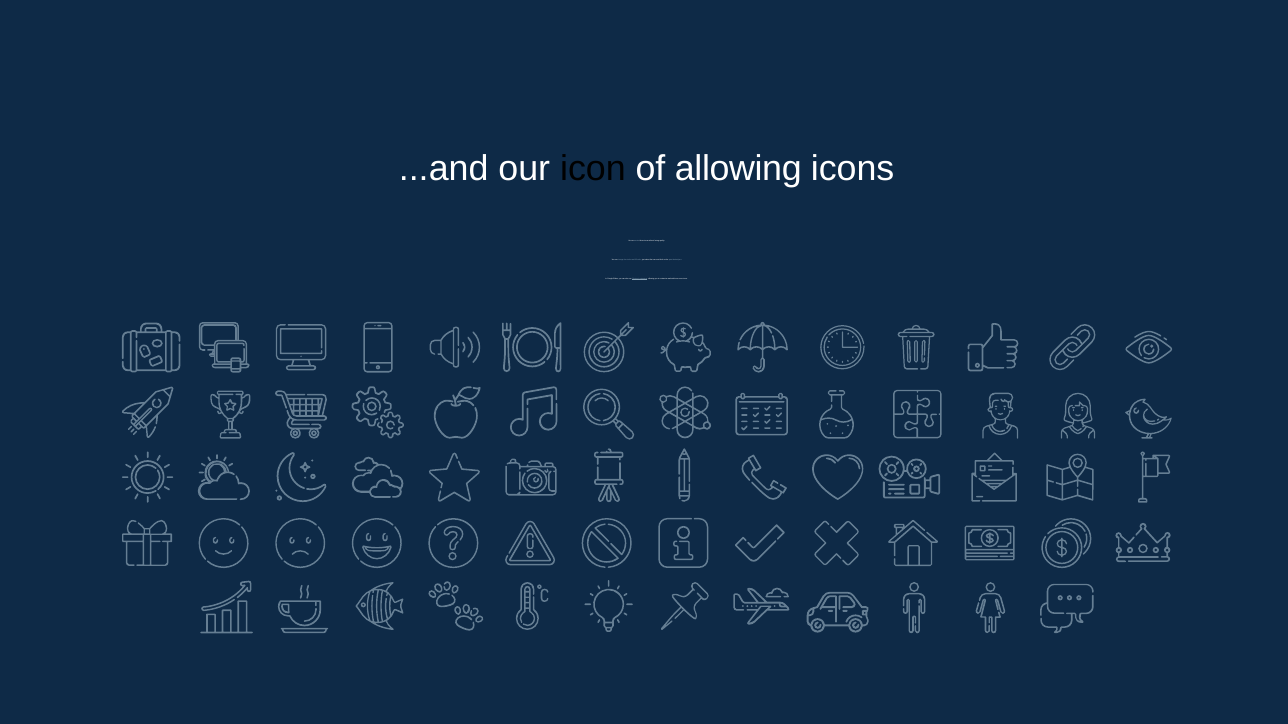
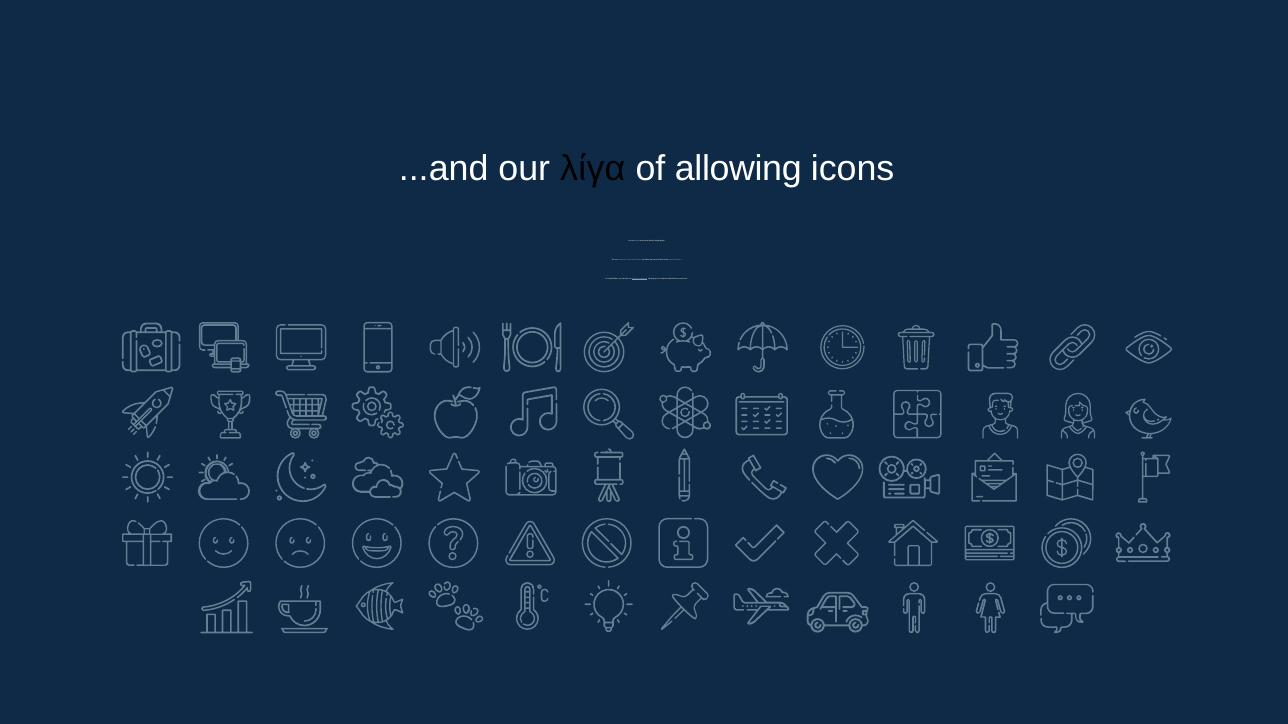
our icon: icon -> λίγα
